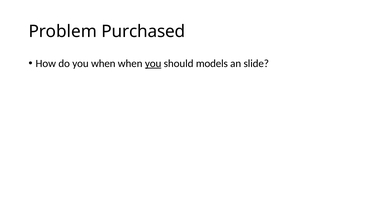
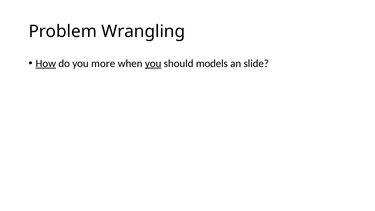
Purchased: Purchased -> Wrangling
How underline: none -> present
you when: when -> more
